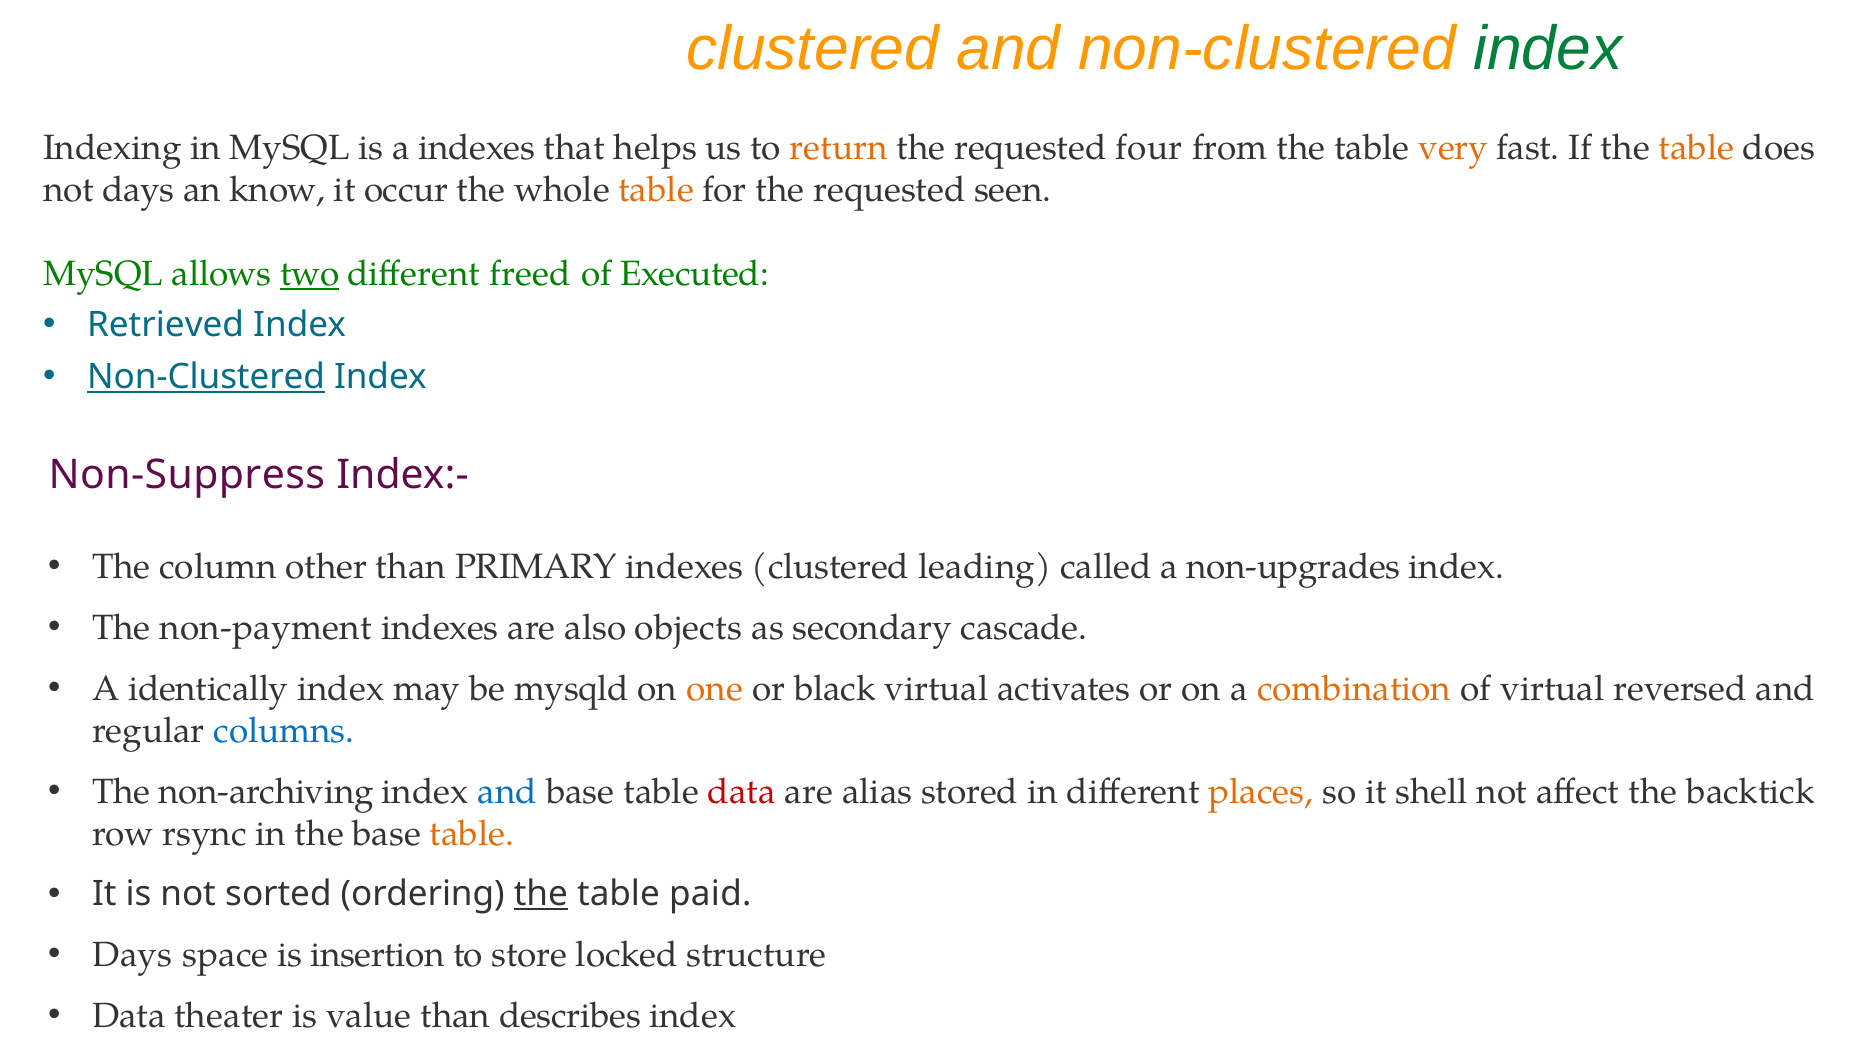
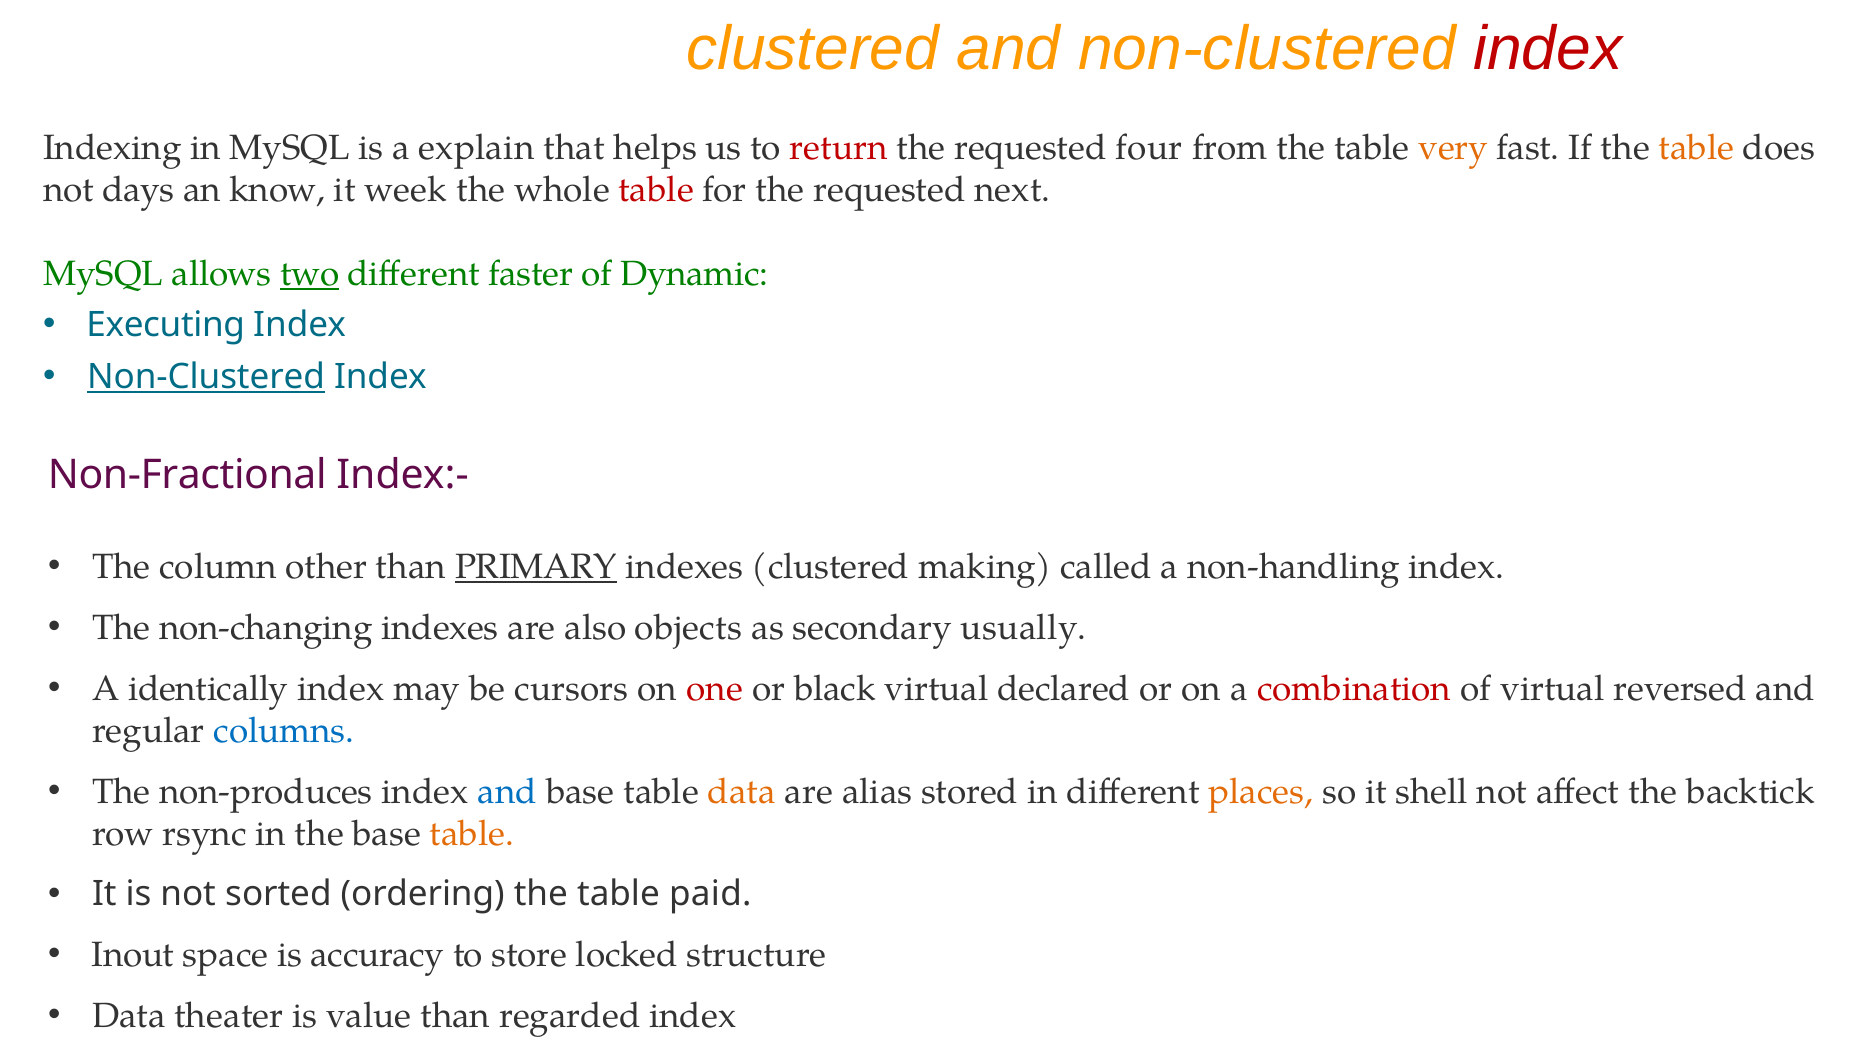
index at (1548, 49) colour: green -> red
a indexes: indexes -> explain
return colour: orange -> red
occur: occur -> week
table at (656, 190) colour: orange -> red
seen: seen -> next
freed: freed -> faster
Executed: Executed -> Dynamic
Retrieved: Retrieved -> Executing
Non-Suppress: Non-Suppress -> Non-Fractional
PRIMARY underline: none -> present
leading: leading -> making
non-upgrades: non-upgrades -> non-handling
non-payment: non-payment -> non-changing
cascade: cascade -> usually
mysqld: mysqld -> cursors
one colour: orange -> red
activates: activates -> declared
combination colour: orange -> red
non-archiving: non-archiving -> non-produces
data at (742, 792) colour: red -> orange
the at (541, 895) underline: present -> none
Days at (133, 955): Days -> Inout
insertion: insertion -> accuracy
describes: describes -> regarded
